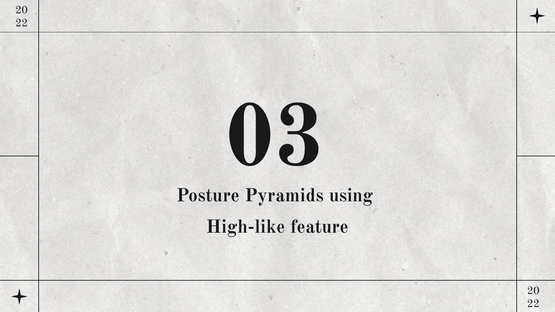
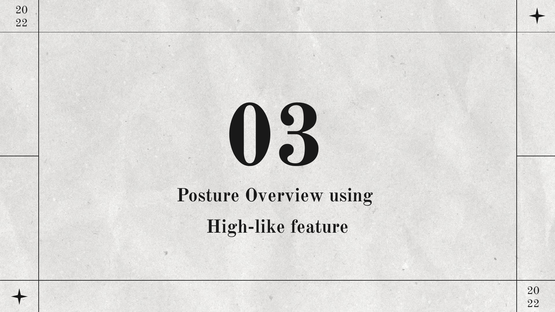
Pyramids: Pyramids -> Overview
